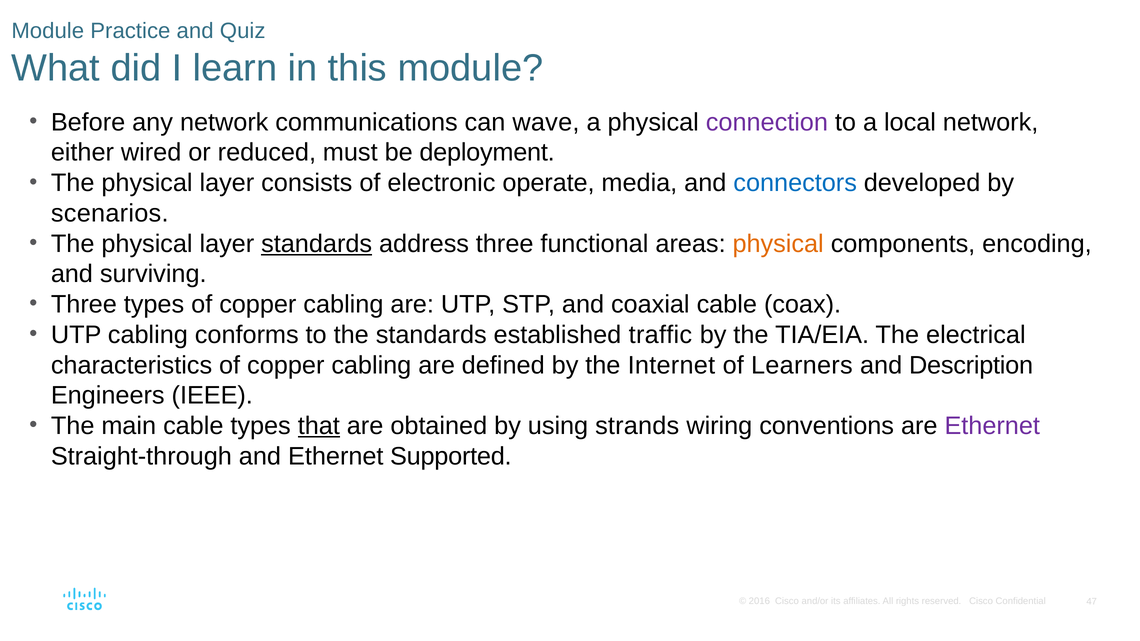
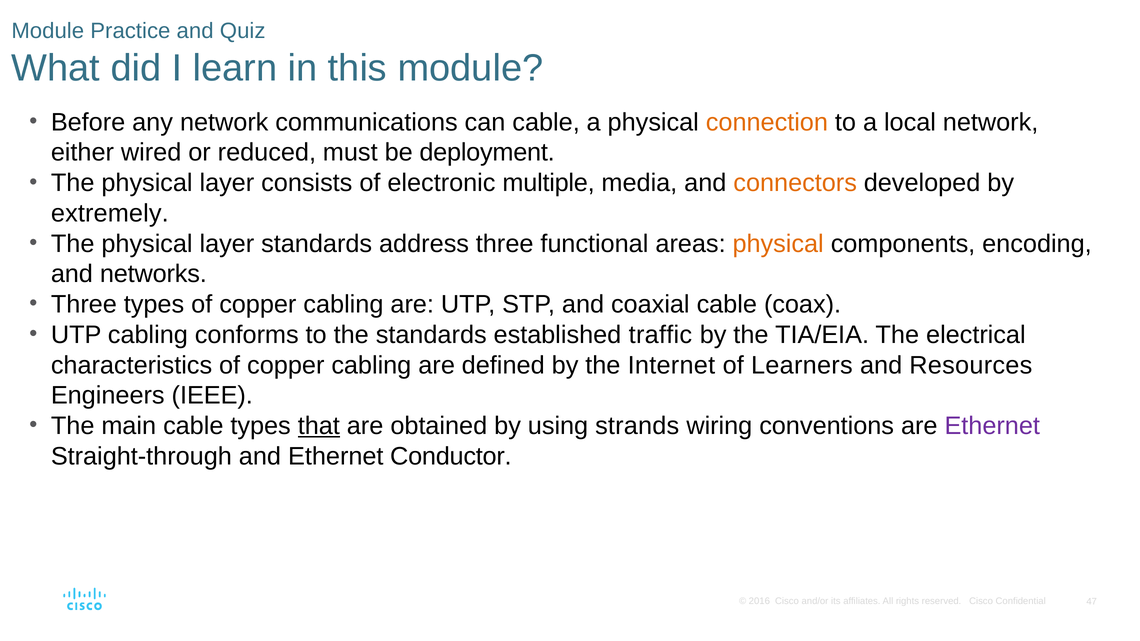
can wave: wave -> cable
connection colour: purple -> orange
operate: operate -> multiple
connectors colour: blue -> orange
scenarios: scenarios -> extremely
standards at (317, 244) underline: present -> none
surviving: surviving -> networks
Description: Description -> Resources
Supported: Supported -> Conductor
